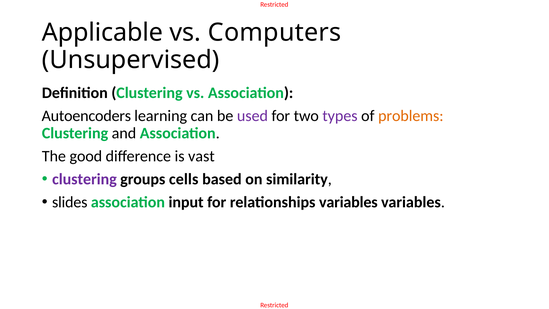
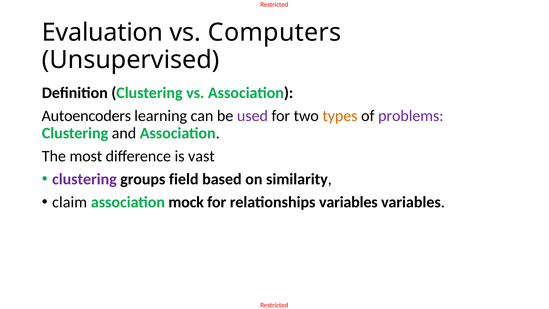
Applicable: Applicable -> Evaluation
types colour: purple -> orange
problems colour: orange -> purple
good: good -> most
cells: cells -> field
slides: slides -> claim
input: input -> mock
